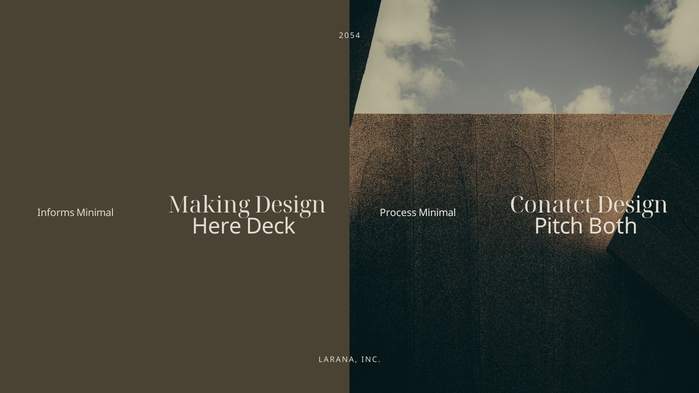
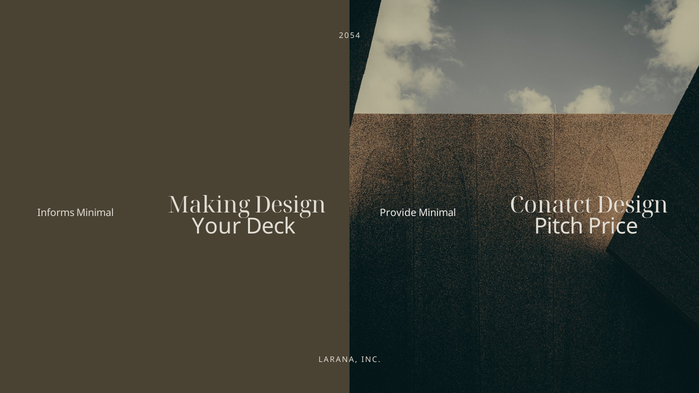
Process: Process -> Provide
Here: Here -> Your
Both: Both -> Price
